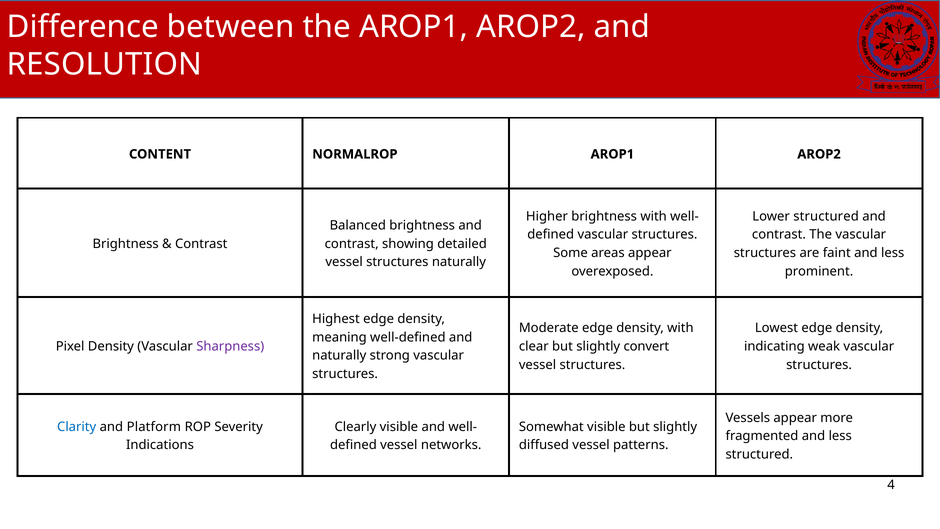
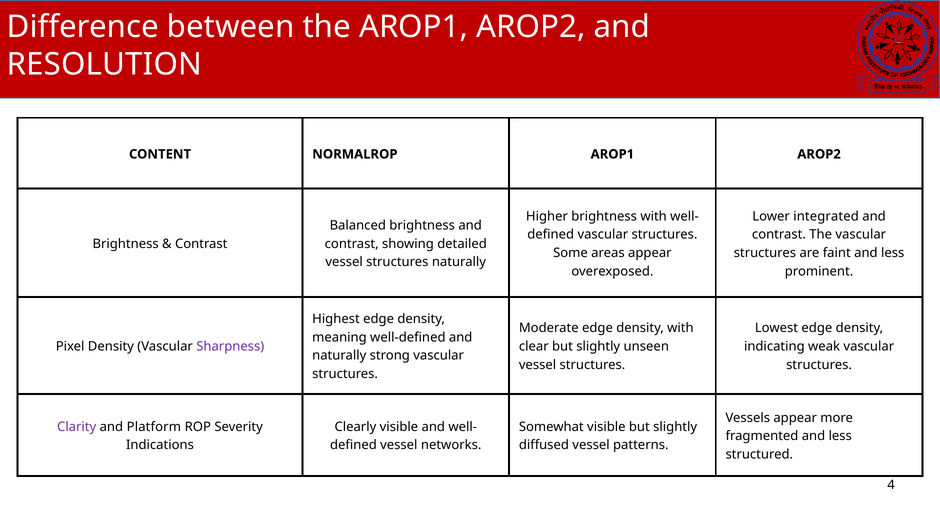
Lower structured: structured -> integrated
convert: convert -> unseen
Clarity colour: blue -> purple
